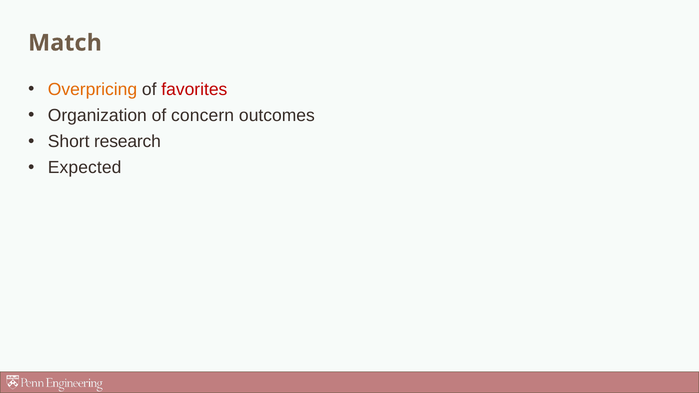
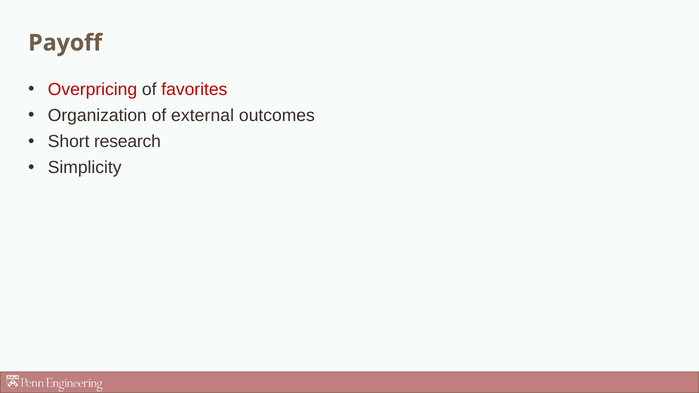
Match: Match -> Payoff
Overpricing colour: orange -> red
concern: concern -> external
Expected: Expected -> Simplicity
